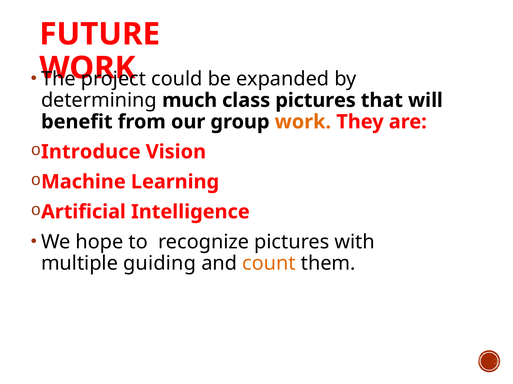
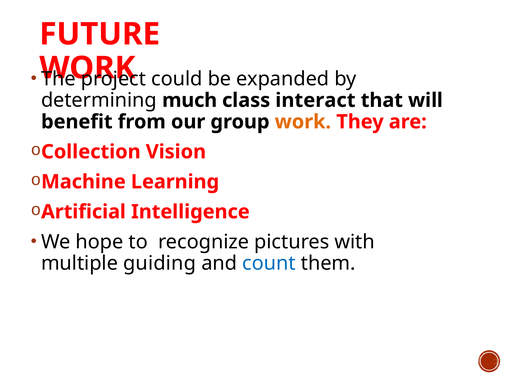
class pictures: pictures -> interact
Introduce: Introduce -> Collection
count colour: orange -> blue
